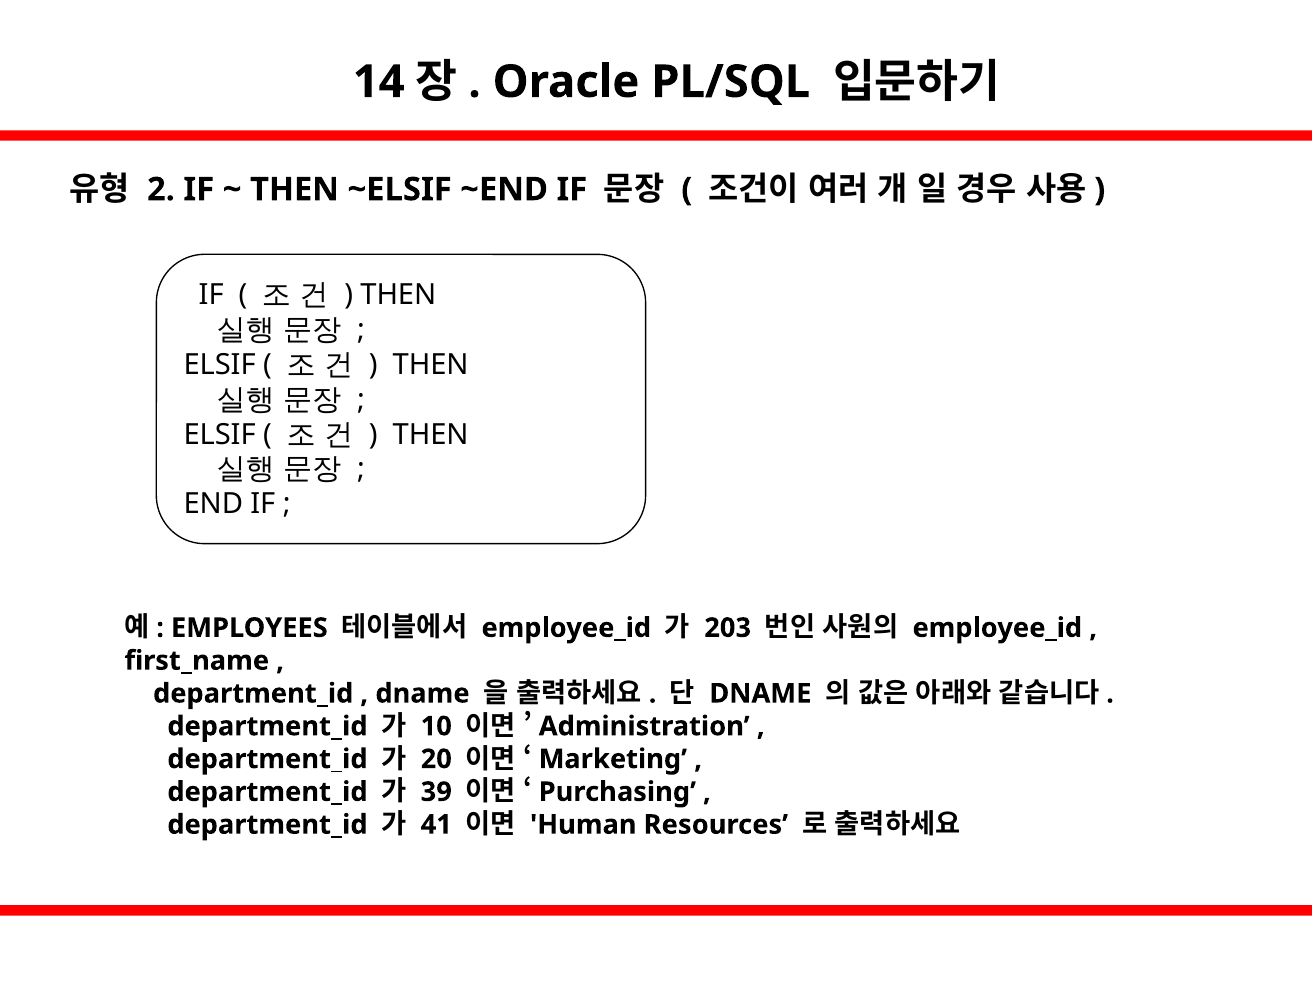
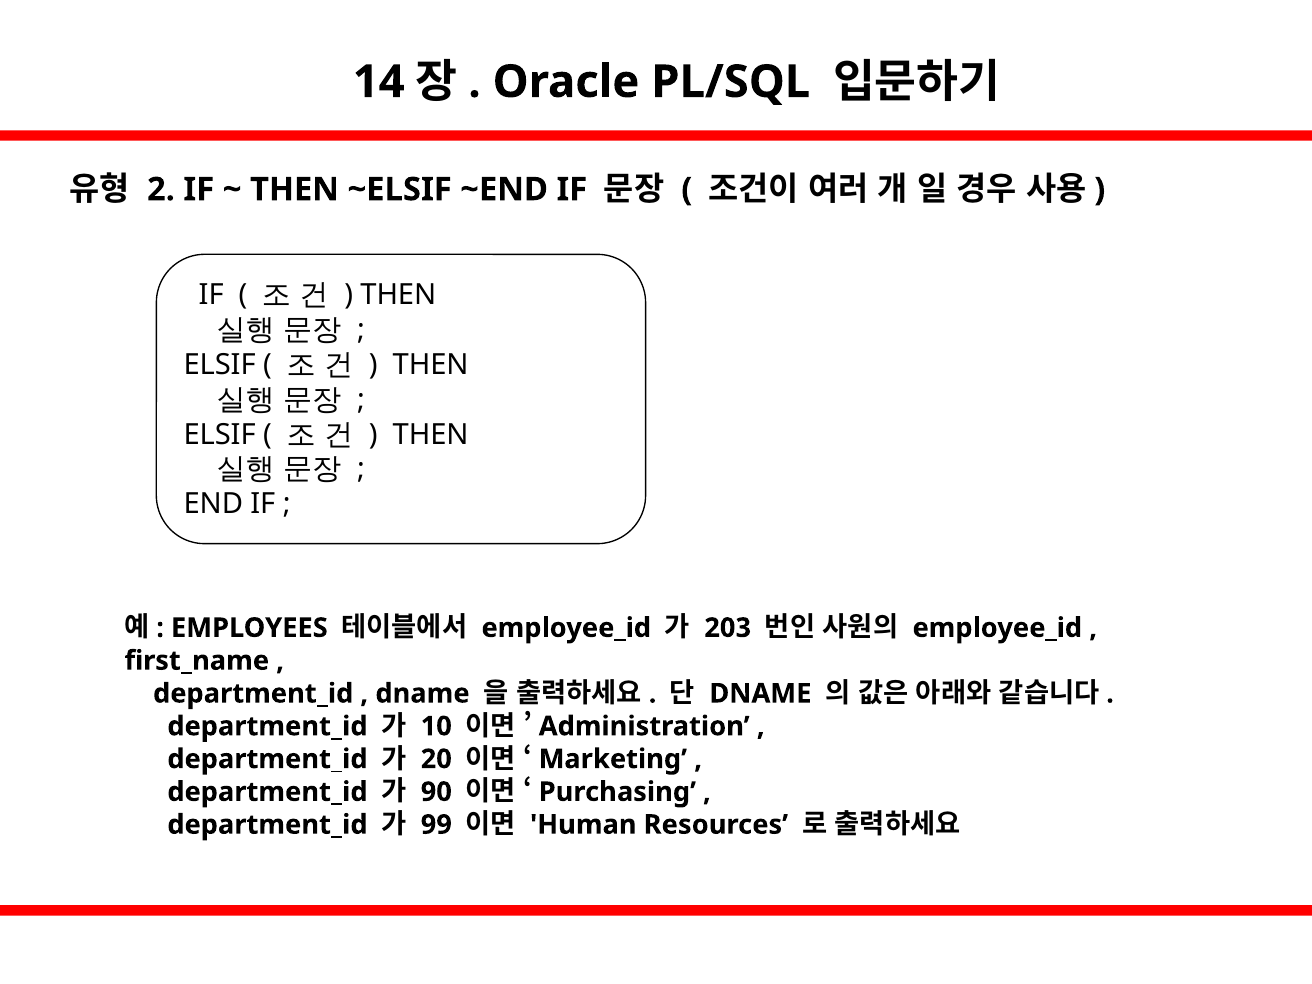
39: 39 -> 90
41: 41 -> 99
